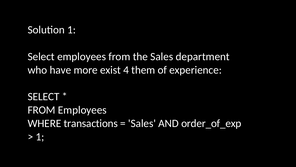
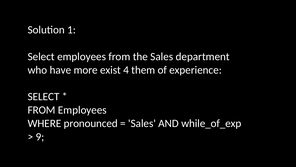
transactions: transactions -> pronounced
order_of_exp: order_of_exp -> while_of_exp
1 at (40, 136): 1 -> 9
